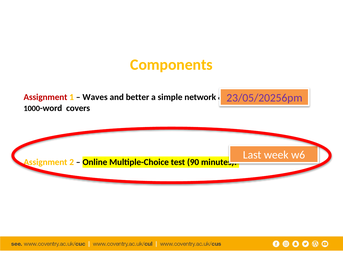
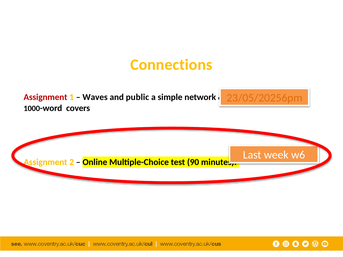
Components: Components -> Connections
23/05/20256pm colour: purple -> orange
better: better -> public
